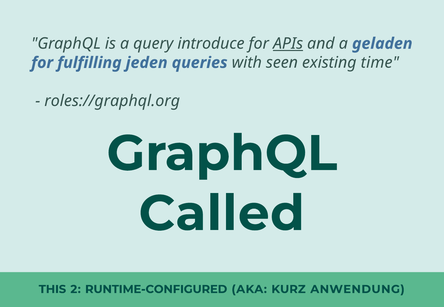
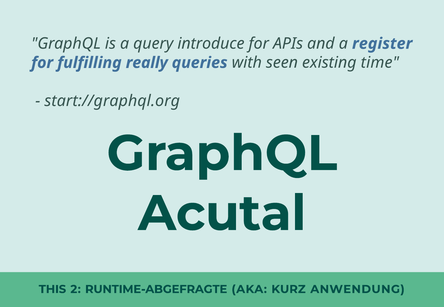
APIs underline: present -> none
geladen: geladen -> register
jeden: jeden -> really
roles://graphql.org: roles://graphql.org -> start://graphql.org
Called: Called -> Acutal
RUNTIME-CONFIGURED: RUNTIME-CONFIGURED -> RUNTIME-ABGEFRAGTE
